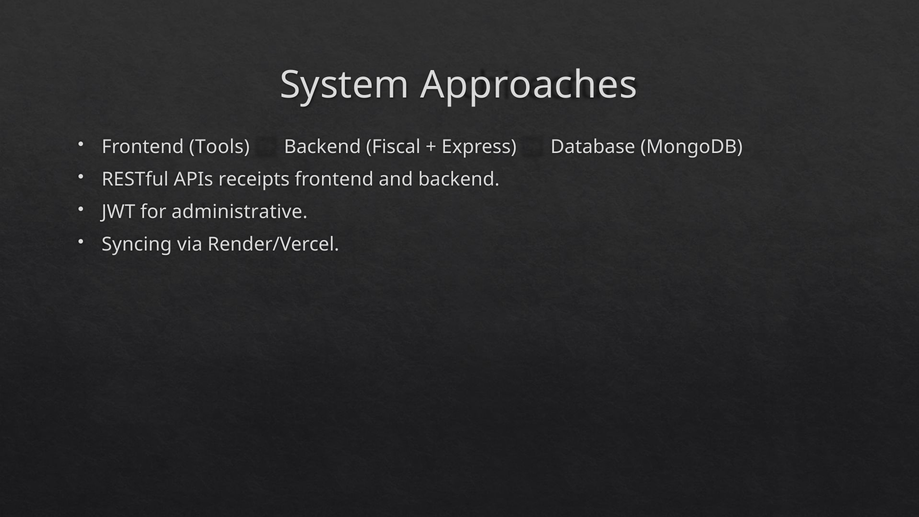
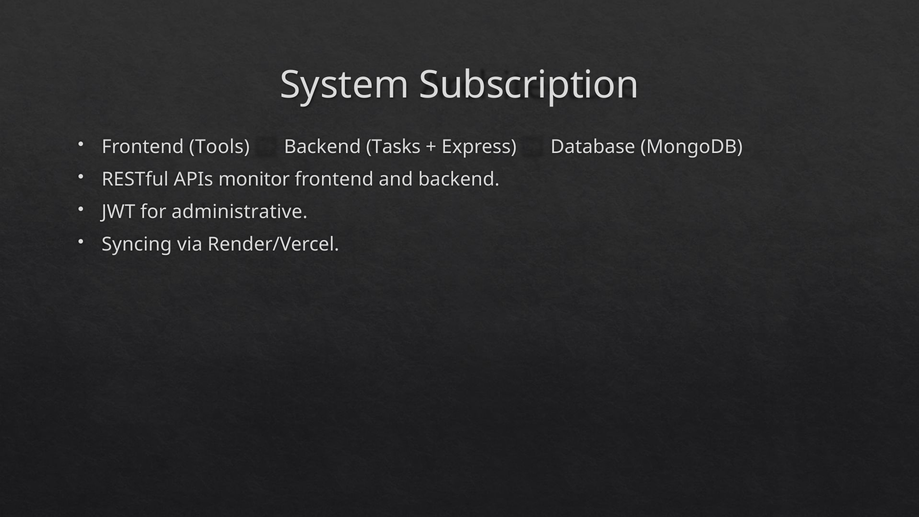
Approaches: Approaches -> Subscription
Fiscal: Fiscal -> Tasks
receipts: receipts -> monitor
